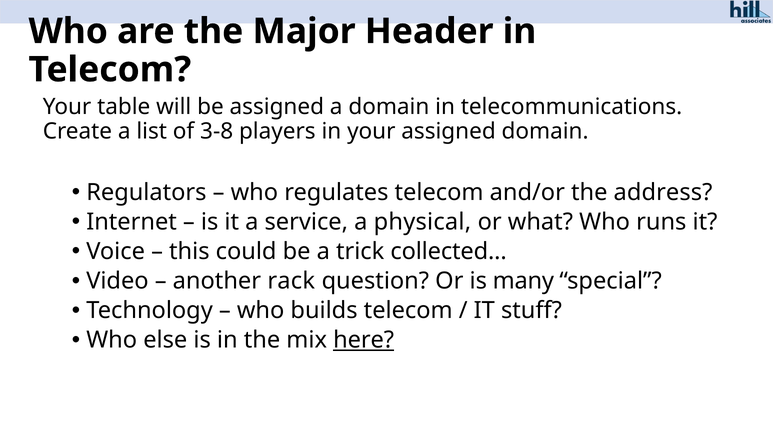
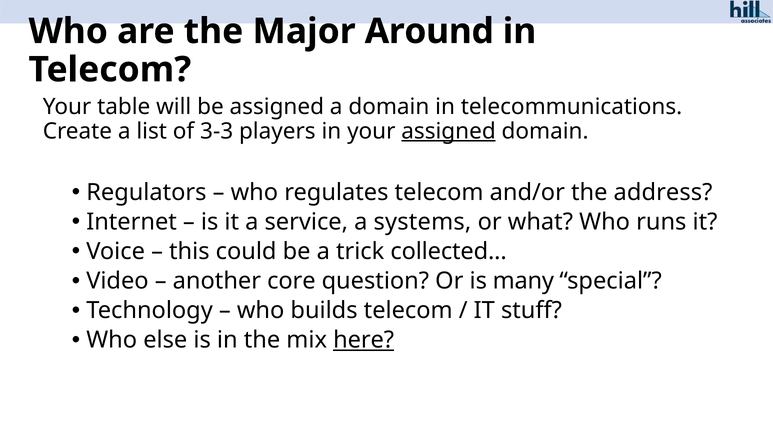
Header: Header -> Around
3-8: 3-8 -> 3-3
assigned at (449, 131) underline: none -> present
physical: physical -> systems
rack: rack -> core
